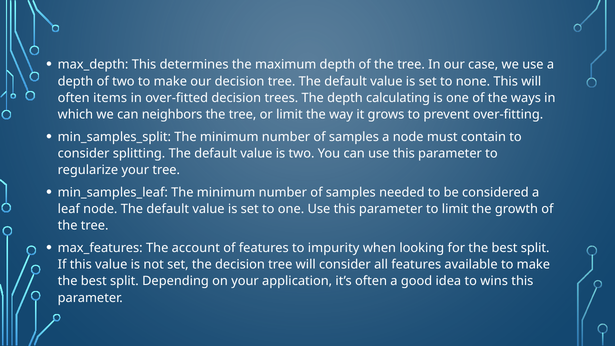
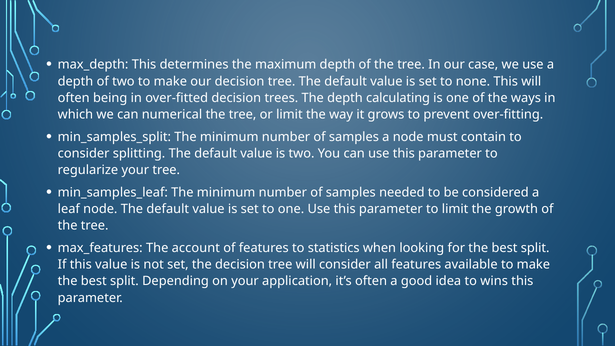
items: items -> being
neighbors: neighbors -> numerical
impurity: impurity -> statistics
